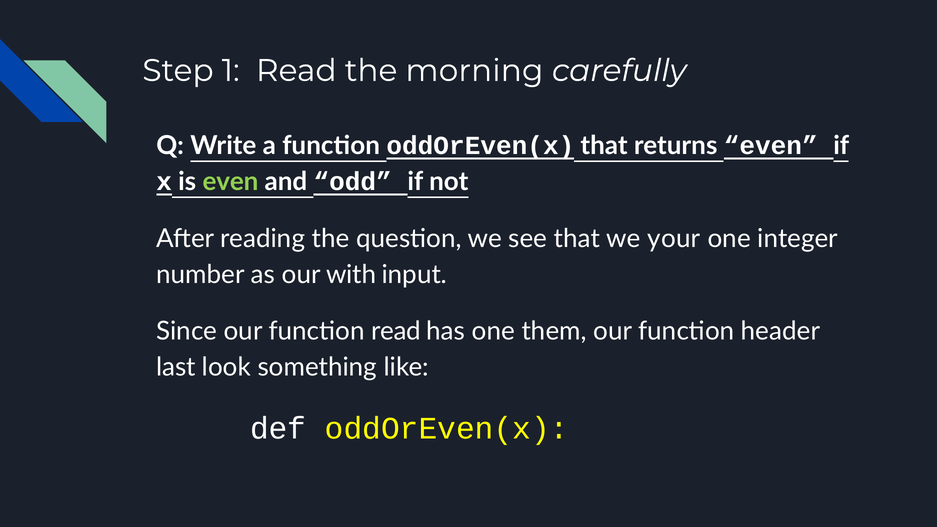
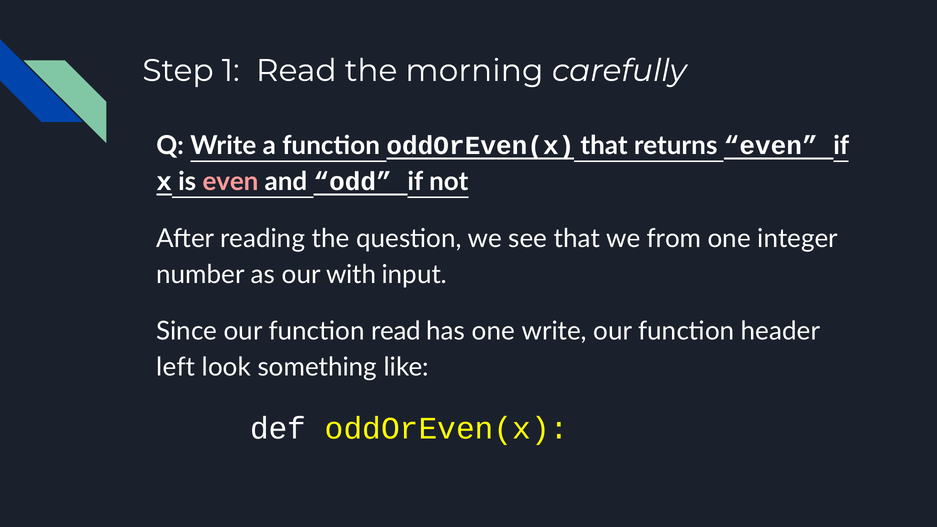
even at (230, 182) colour: light green -> pink
your: your -> from
one them: them -> write
last: last -> left
